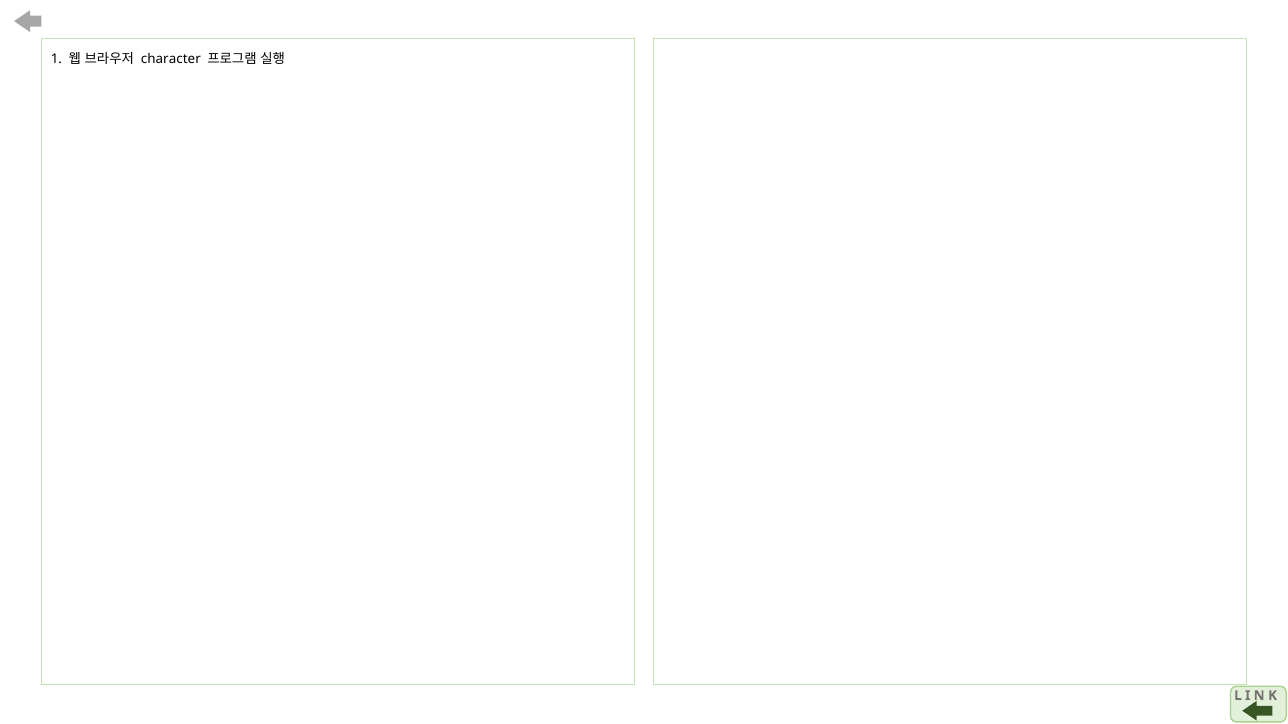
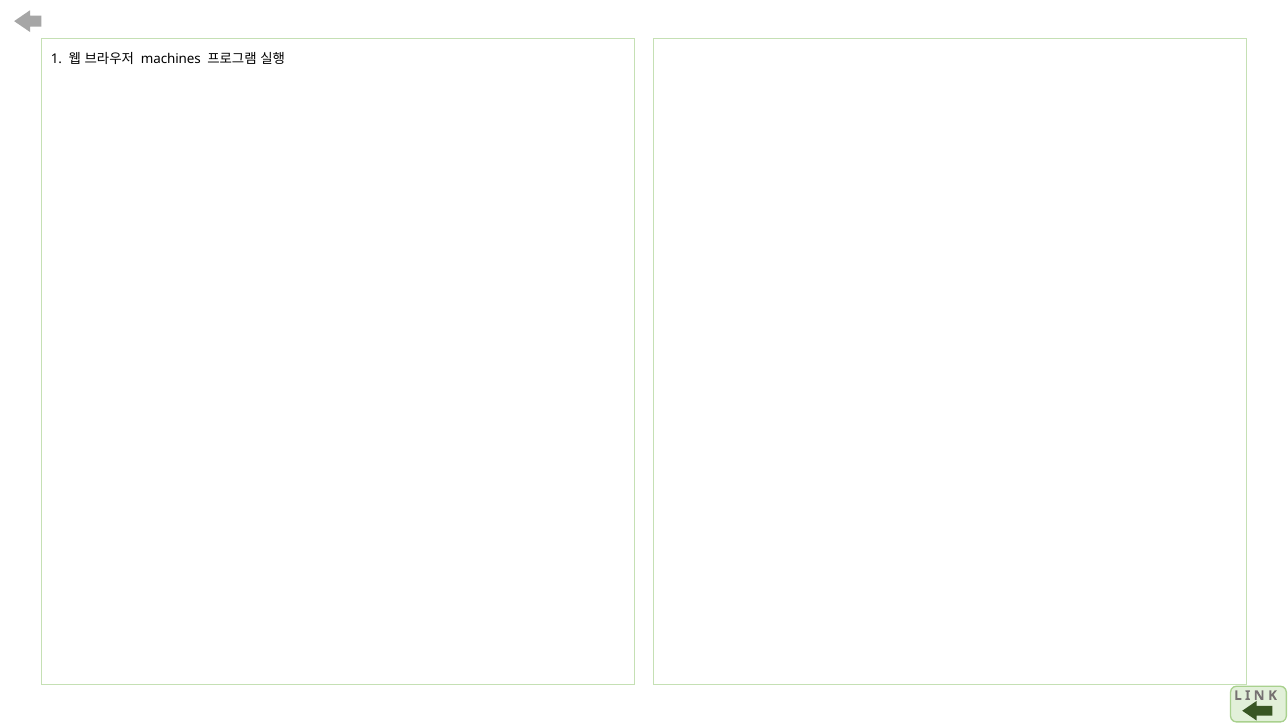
character: character -> machines
